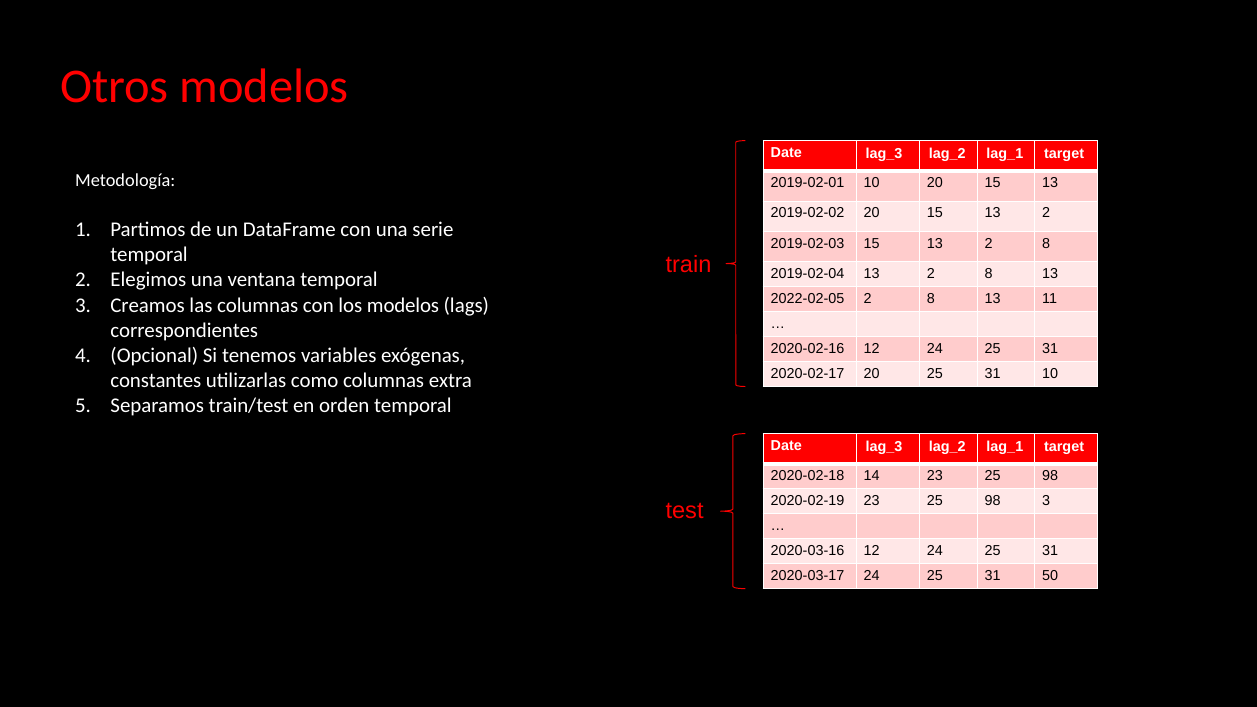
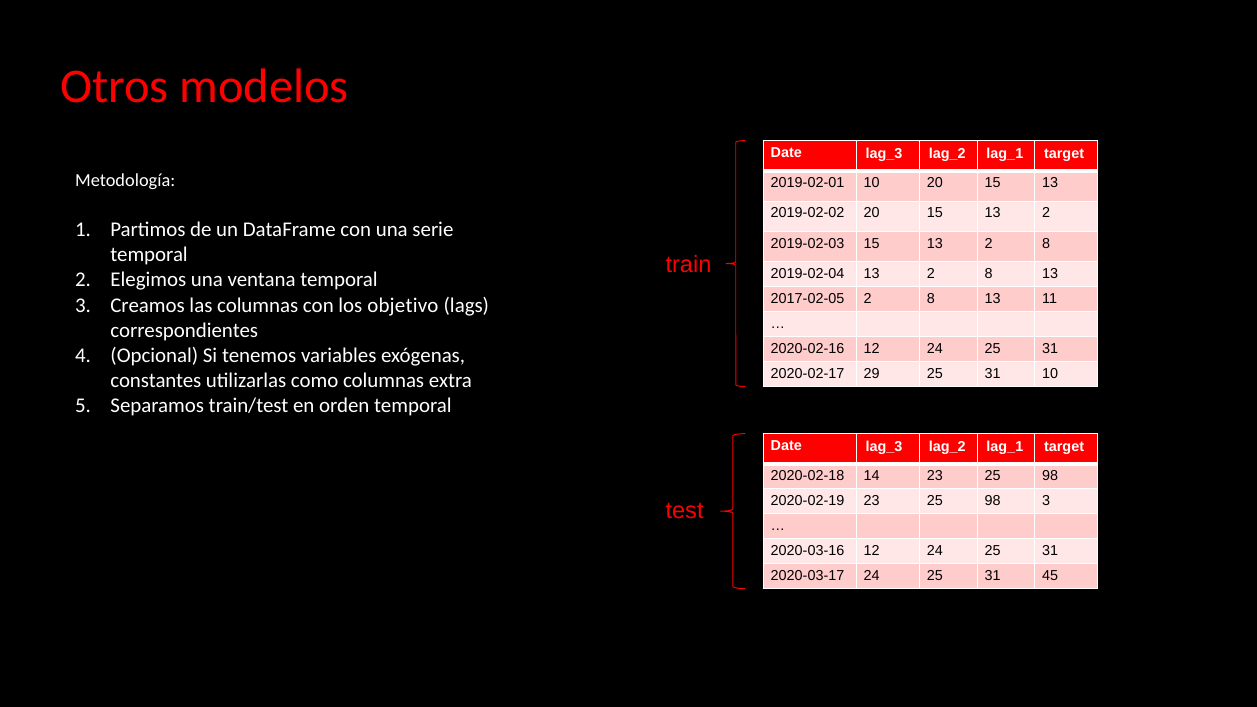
2022-02-05: 2022-02-05 -> 2017-02-05
los modelos: modelos -> objetivo
2020-02-17 20: 20 -> 29
50: 50 -> 45
